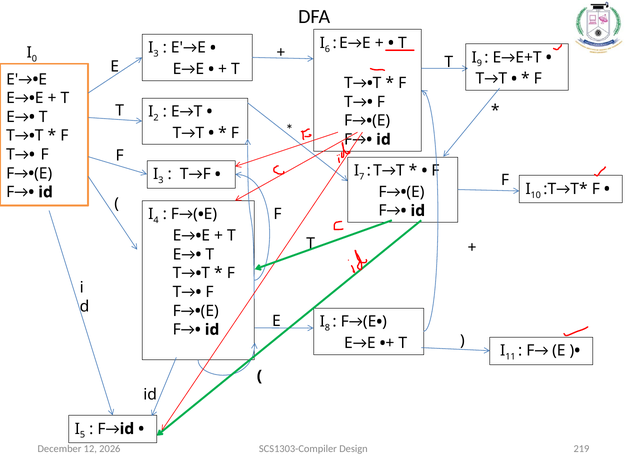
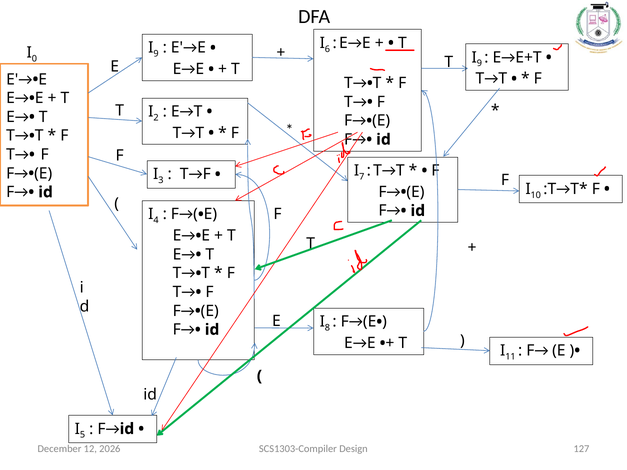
3 at (156, 54): 3 -> 9
219: 219 -> 127
